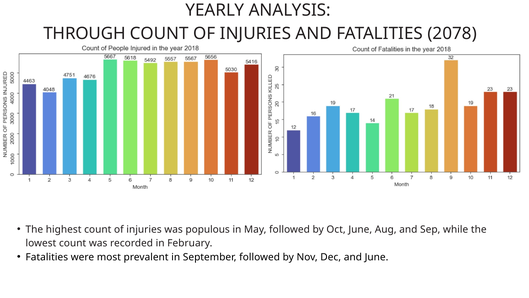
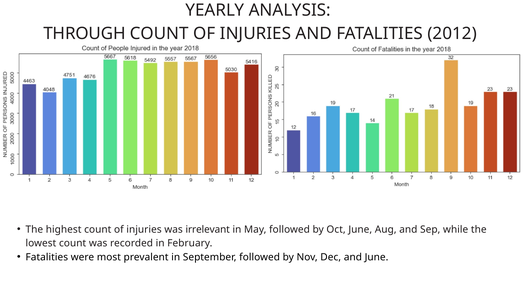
2078: 2078 -> 2012
populous: populous -> irrelevant
